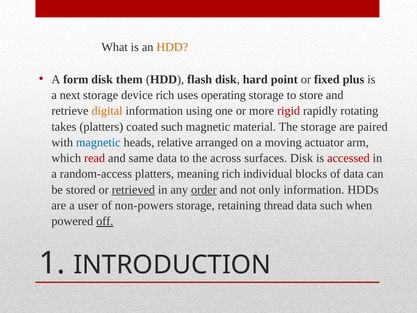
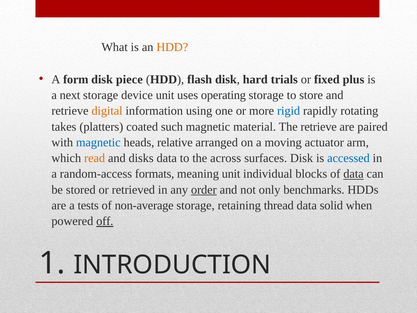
them: them -> piece
point: point -> trials
device rich: rich -> unit
rigid colour: red -> blue
The storage: storage -> retrieve
read colour: red -> orange
same: same -> disks
accessed colour: red -> blue
random-access platters: platters -> formats
meaning rich: rich -> unit
data at (353, 174) underline: none -> present
retrieved underline: present -> none
only information: information -> benchmarks
user: user -> tests
non-powers: non-powers -> non-average
data such: such -> solid
